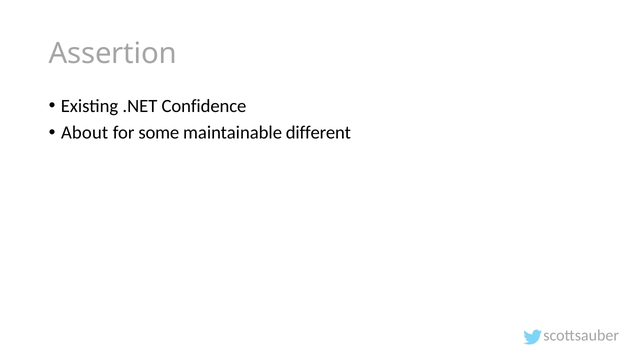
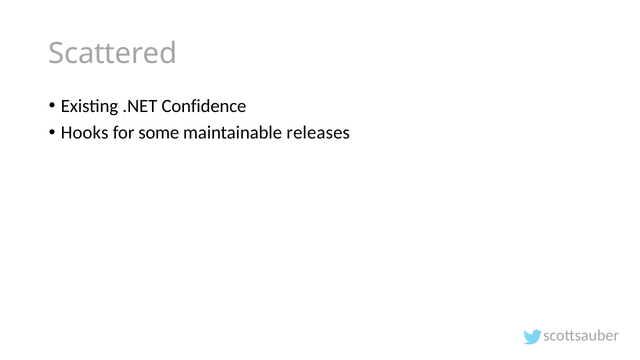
Assertion: Assertion -> Scattered
About: About -> Hooks
different: different -> releases
